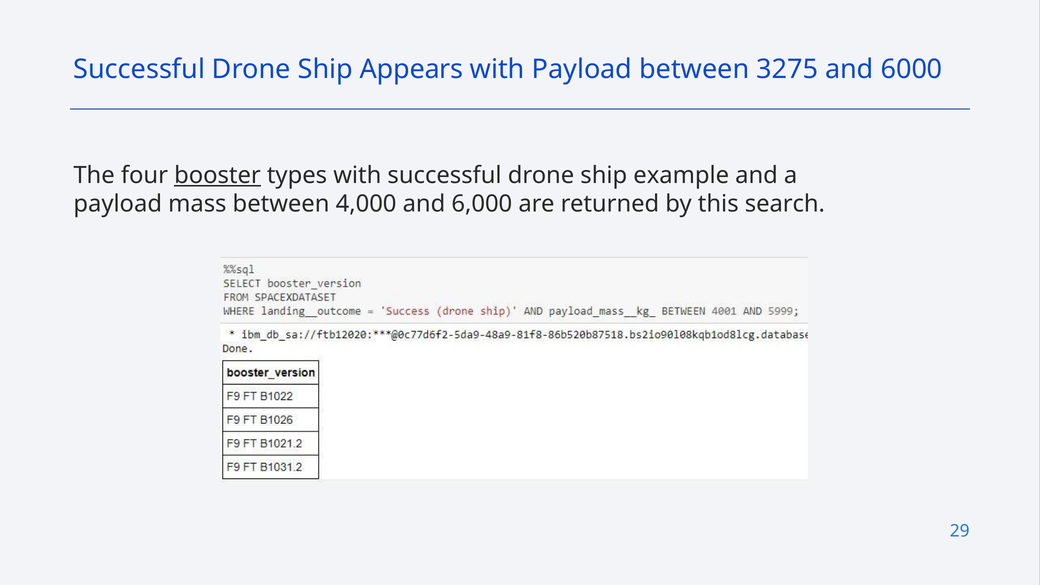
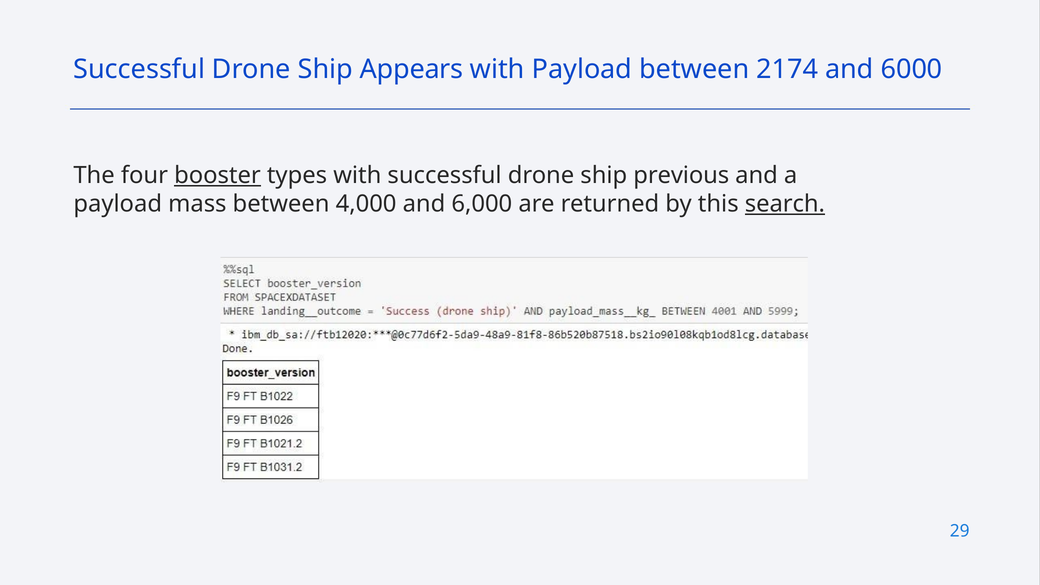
3275: 3275 -> 2174
example: example -> previous
search underline: none -> present
